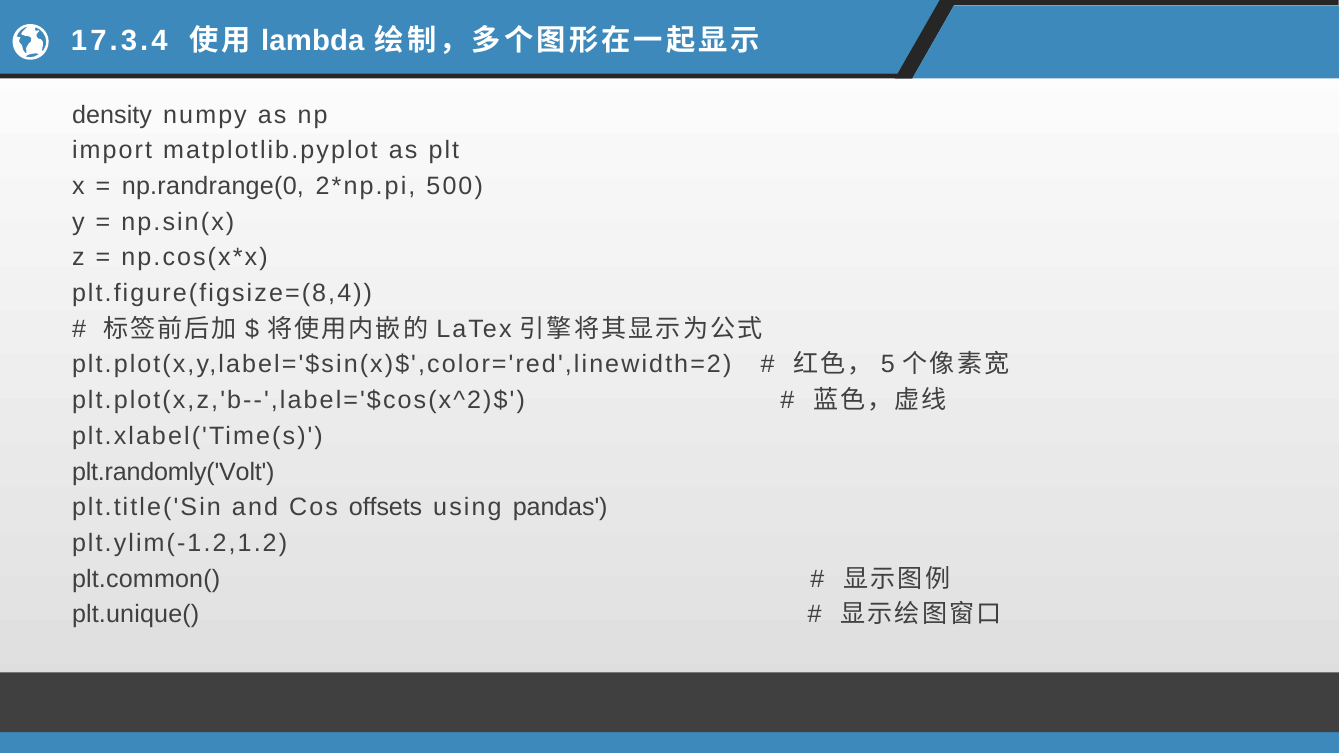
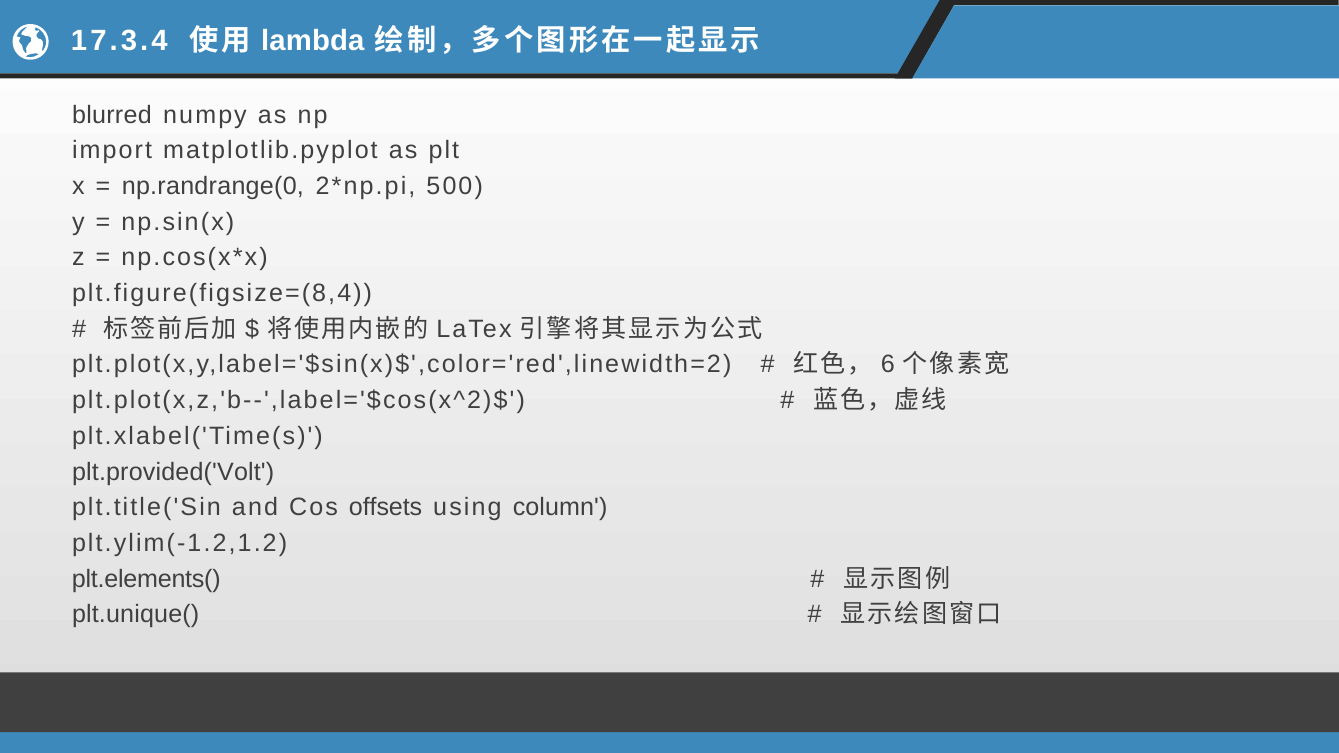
density: density -> blurred
5: 5 -> 6
plt.randomly('Volt: plt.randomly('Volt -> plt.provided('Volt
pandas: pandas -> column
plt.common(: plt.common( -> plt.elements(
